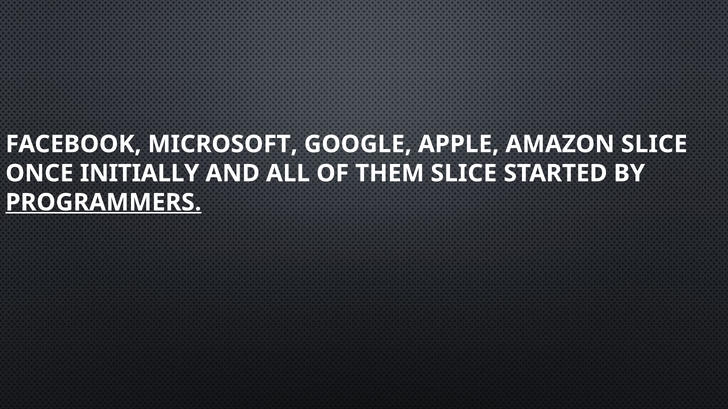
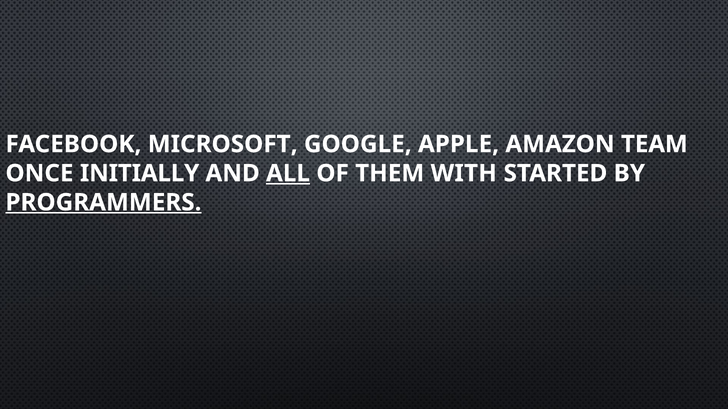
AMAZON SLICE: SLICE -> TEAM
ALL underline: none -> present
THEM SLICE: SLICE -> WITH
